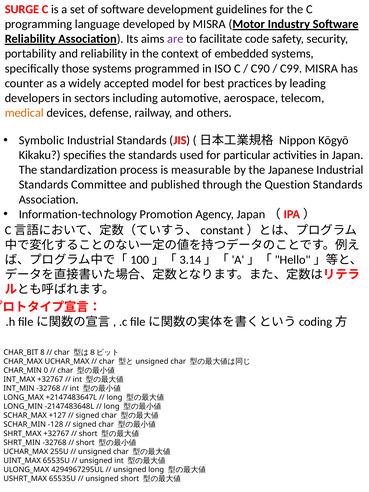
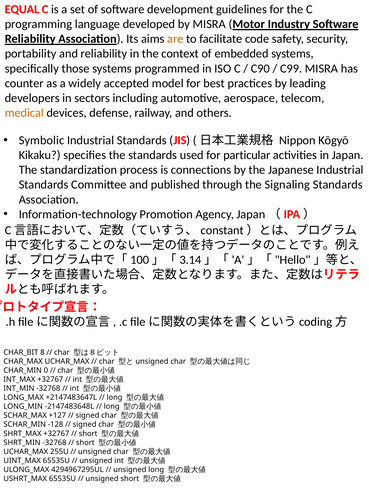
SURGE: SURGE -> EQUAL
are colour: purple -> orange
measurable: measurable -> connections
Question: Question -> Signaling
